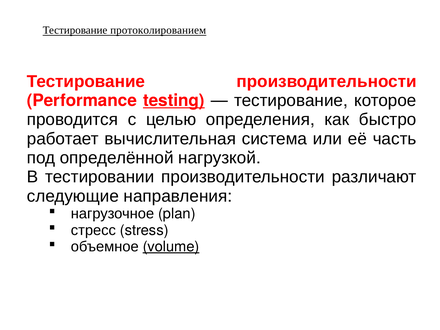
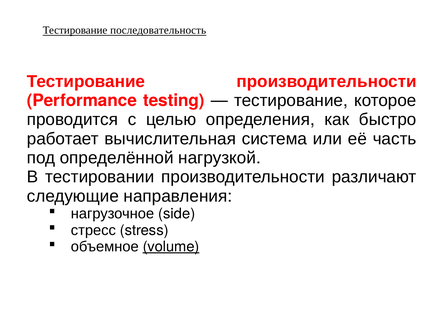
протоколированием: протоколированием -> последовательность
testing underline: present -> none
plan: plan -> side
